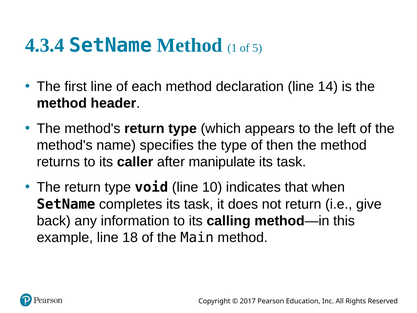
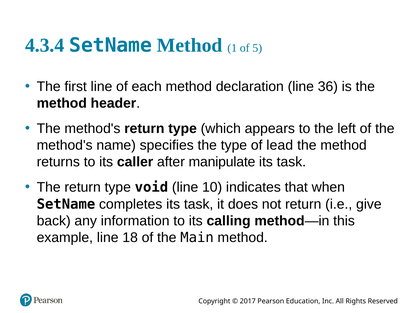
14: 14 -> 36
then: then -> lead
